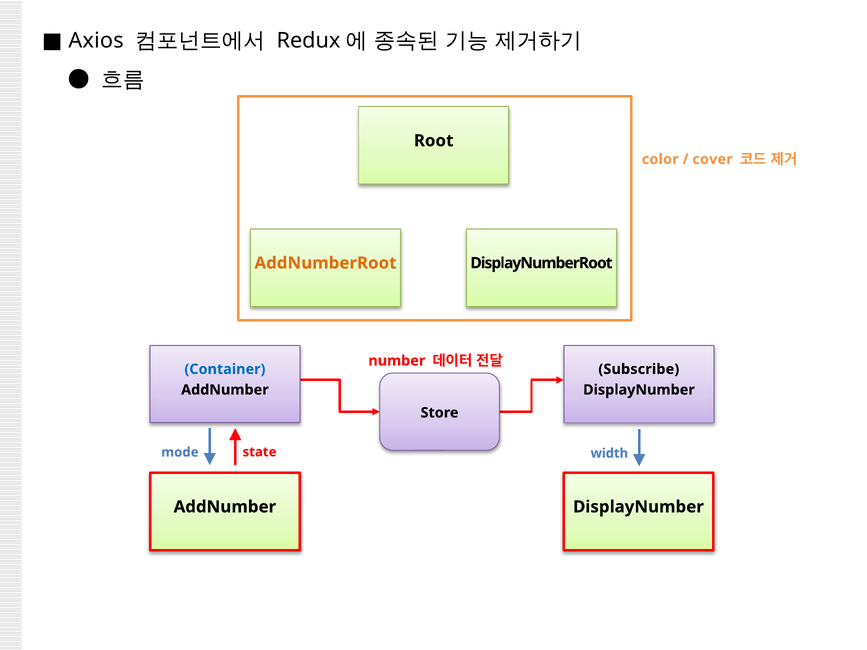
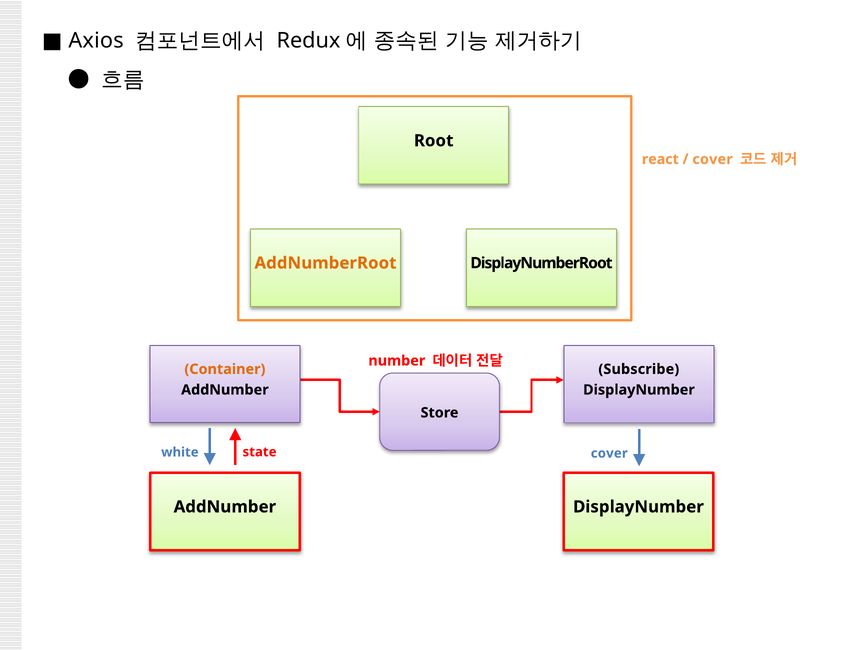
color: color -> react
Container colour: blue -> orange
mode: mode -> white
state width: width -> cover
